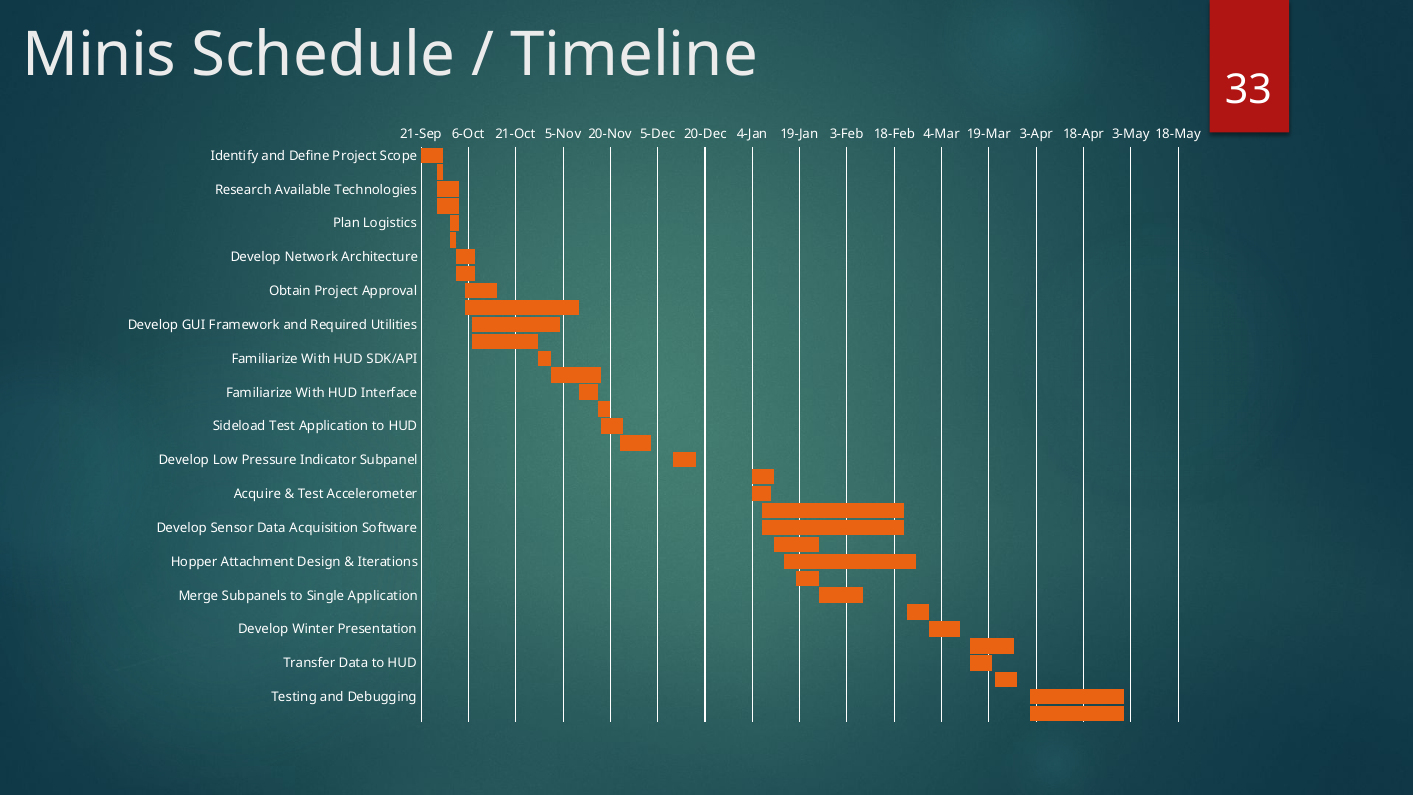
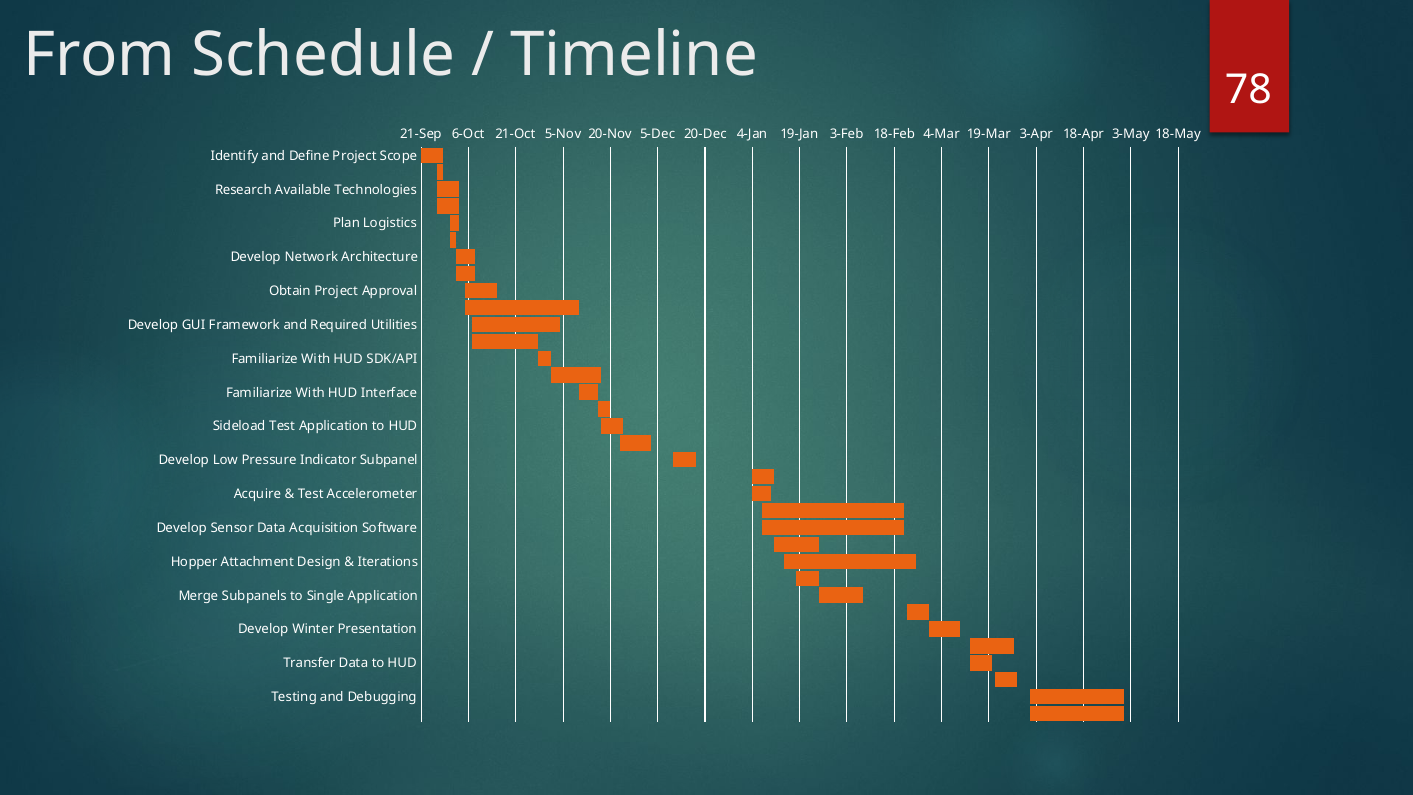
Minis: Minis -> From
33: 33 -> 78
